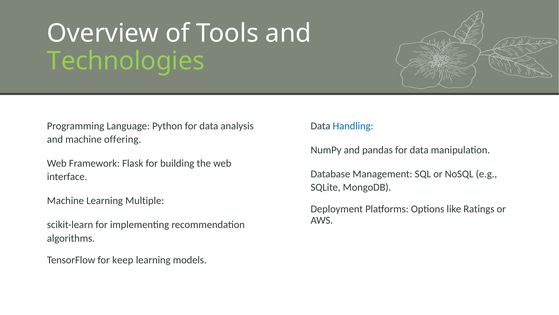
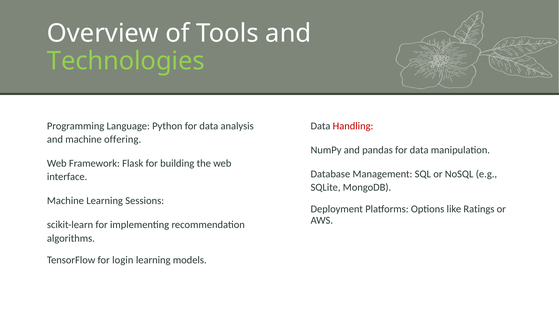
Handling colour: blue -> red
Multiple: Multiple -> Sessions
keep: keep -> login
